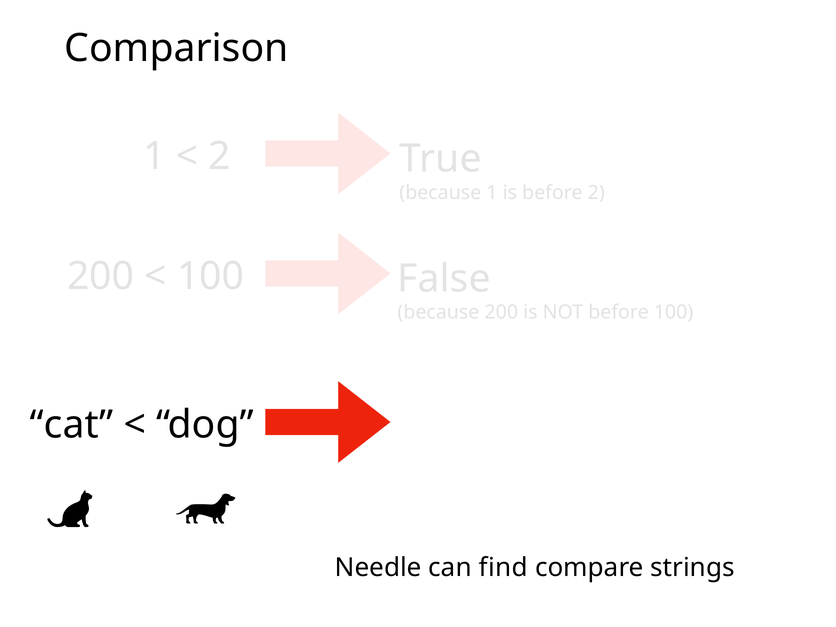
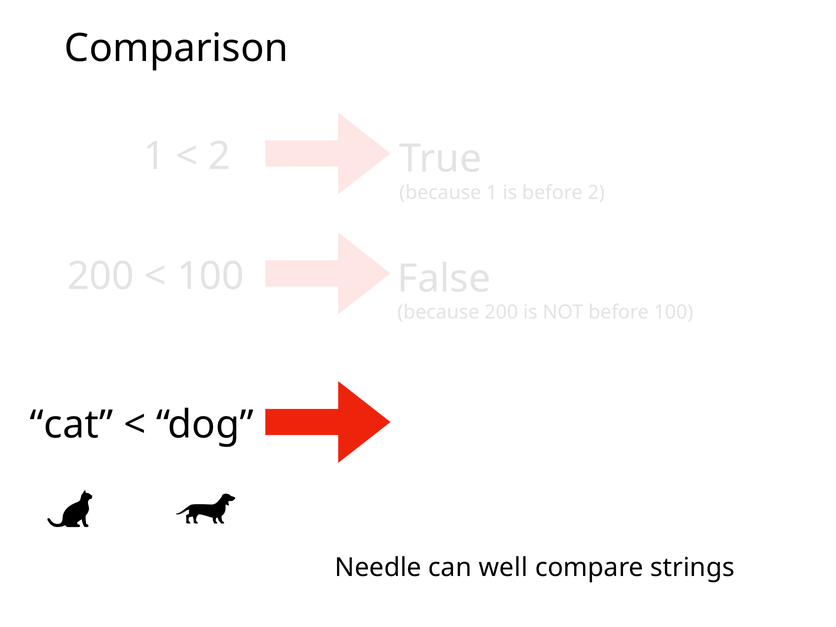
find: find -> well
